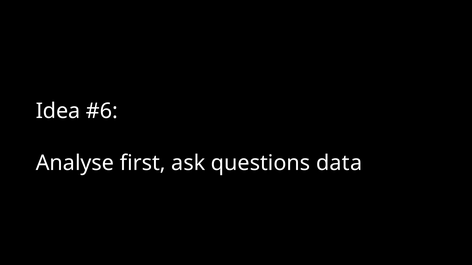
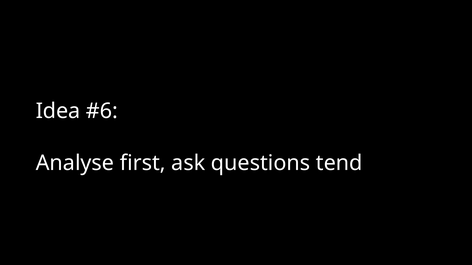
data: data -> tend
